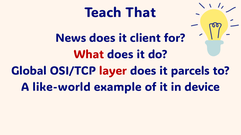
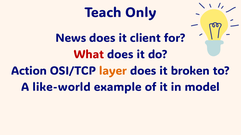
That: That -> Only
Global: Global -> Action
layer colour: red -> orange
parcels: parcels -> broken
device: device -> model
